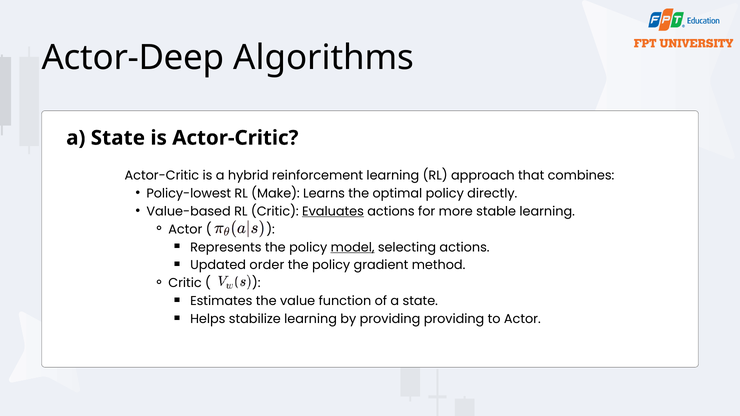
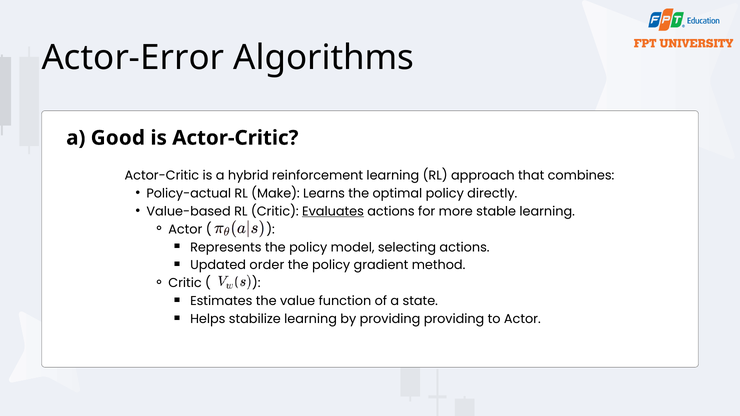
Actor-Deep: Actor-Deep -> Actor-Error
State at (118, 138): State -> Good
Policy-lowest: Policy-lowest -> Policy-actual
model underline: present -> none
